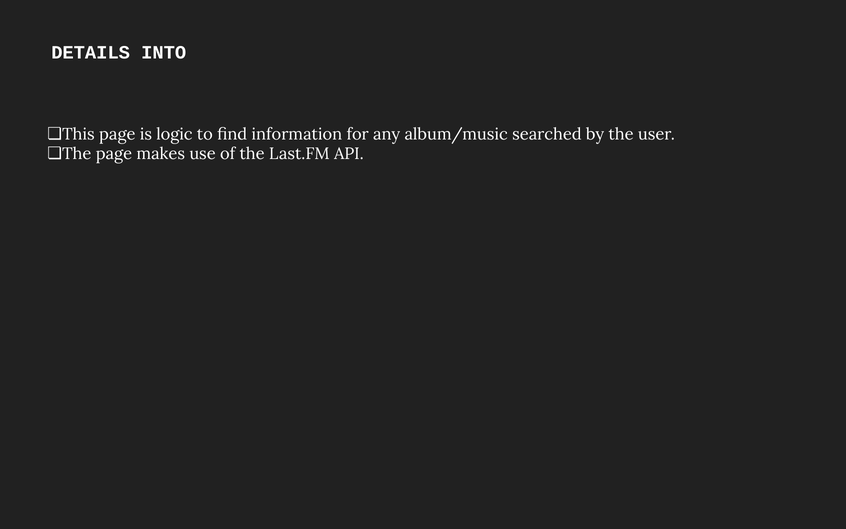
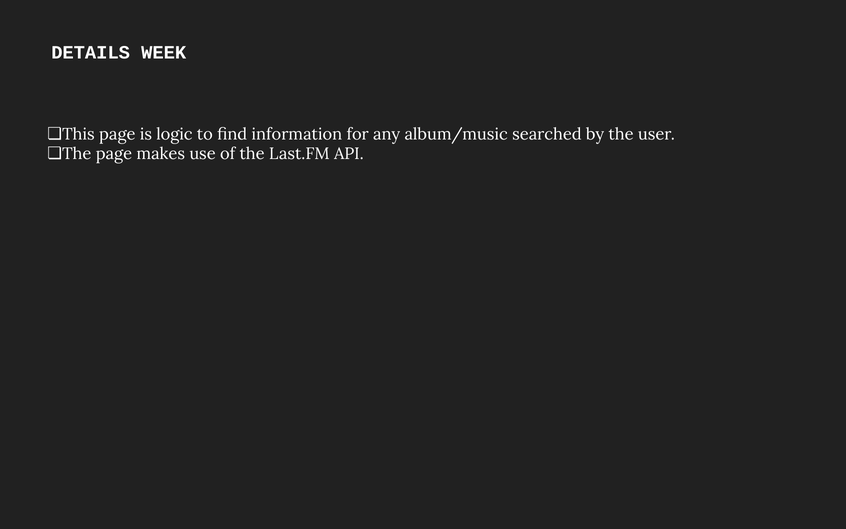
INTO: INTO -> WEEK
